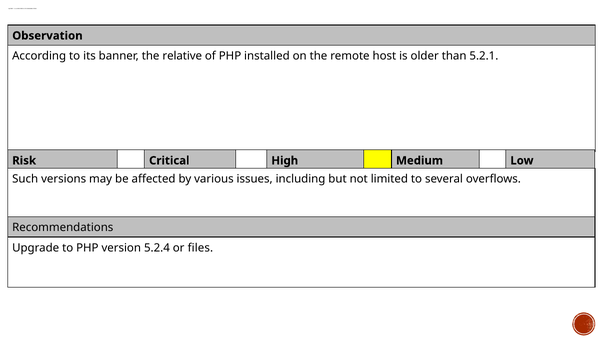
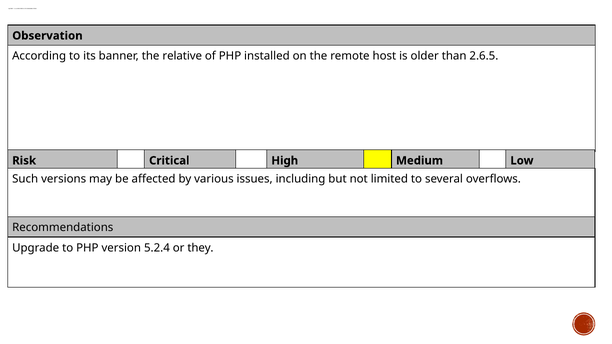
5.2.1: 5.2.1 -> 2.6.5
files: files -> they
